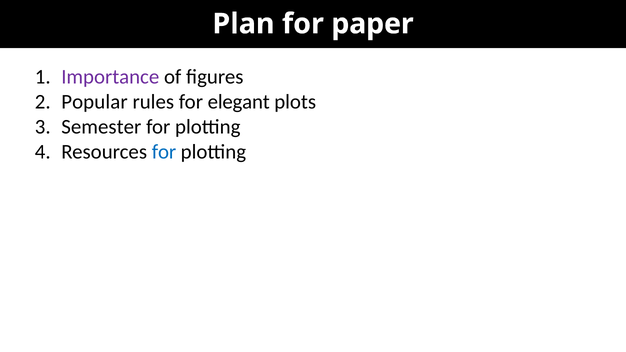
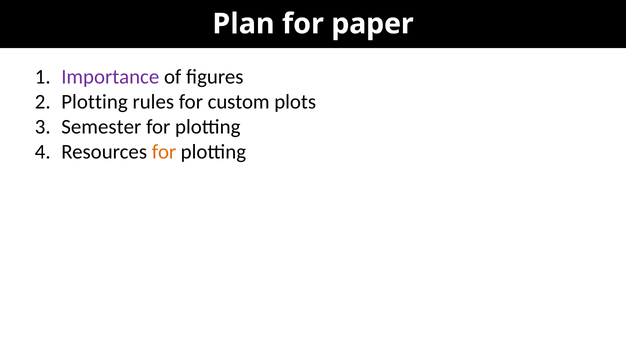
Popular at (94, 102): Popular -> Plotting
elegant: elegant -> custom
for at (164, 152) colour: blue -> orange
